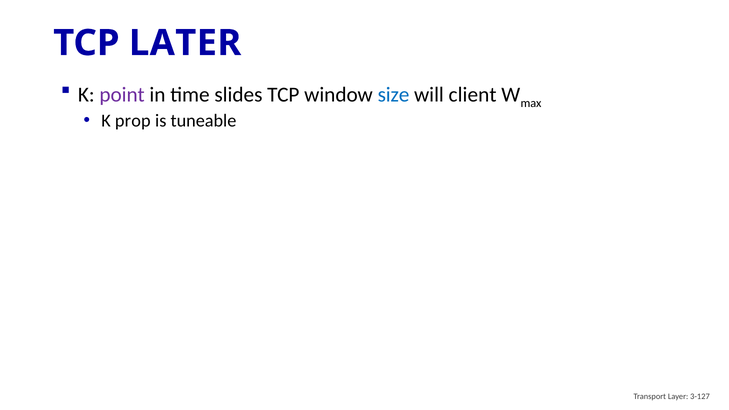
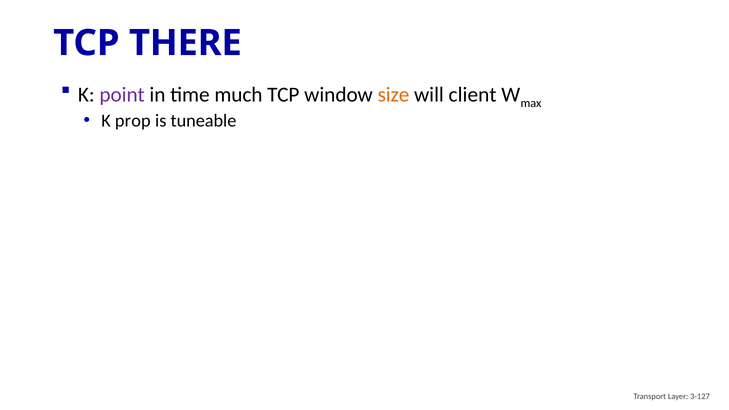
LATER: LATER -> THERE
slides: slides -> much
size colour: blue -> orange
